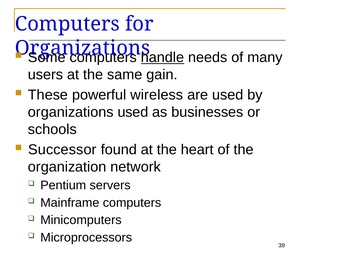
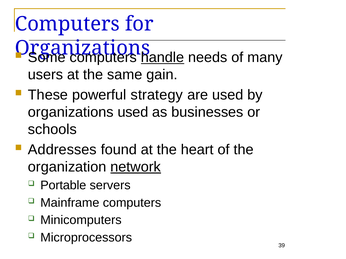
wireless: wireless -> strategy
Successor: Successor -> Addresses
network underline: none -> present
Pentium: Pentium -> Portable
